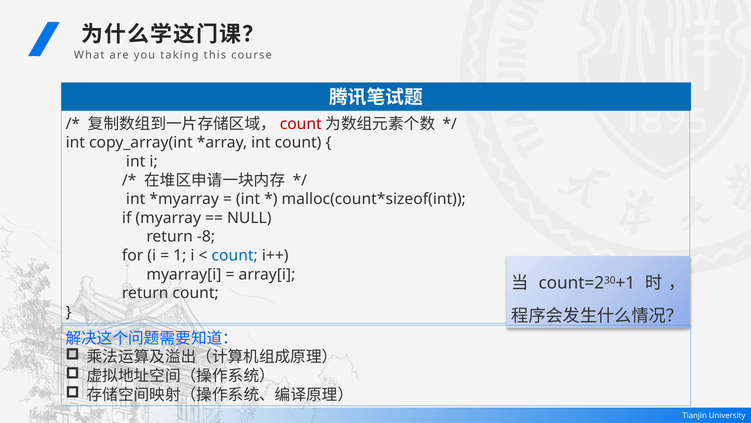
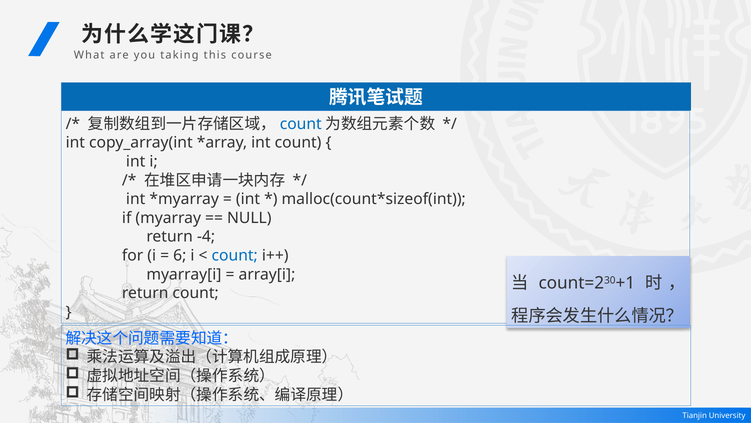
count at (301, 124) colour: red -> blue
-8: -8 -> -4
1: 1 -> 6
